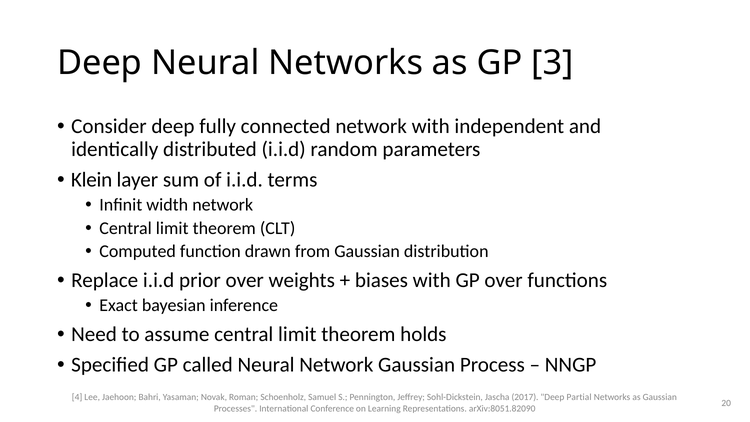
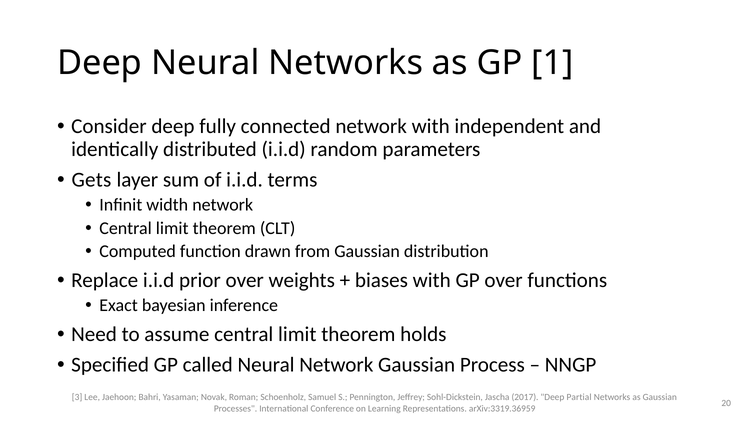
3: 3 -> 1
Klein: Klein -> Gets
4: 4 -> 3
arXiv:8051.82090: arXiv:8051.82090 -> arXiv:3319.36959
